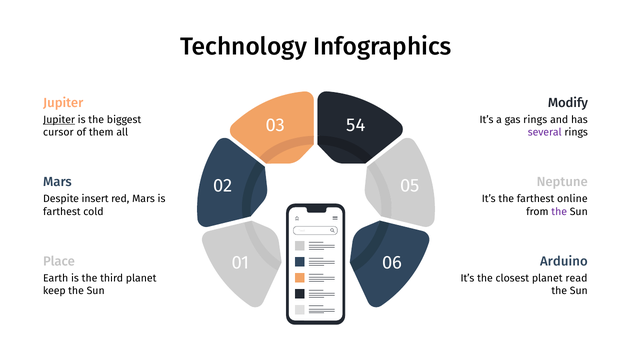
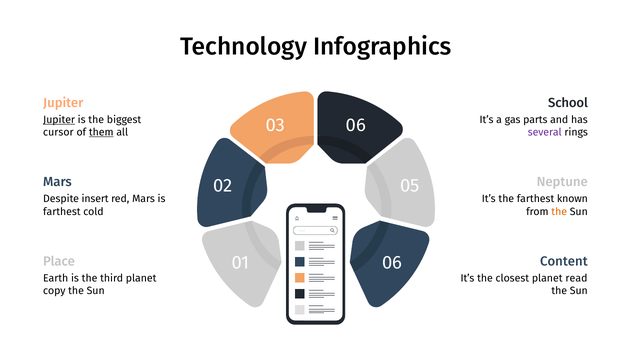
Modify: Modify -> School
gas rings: rings -> parts
03 54: 54 -> 06
them underline: none -> present
online: online -> known
the at (559, 212) colour: purple -> orange
Arduino: Arduino -> Content
keep: keep -> copy
